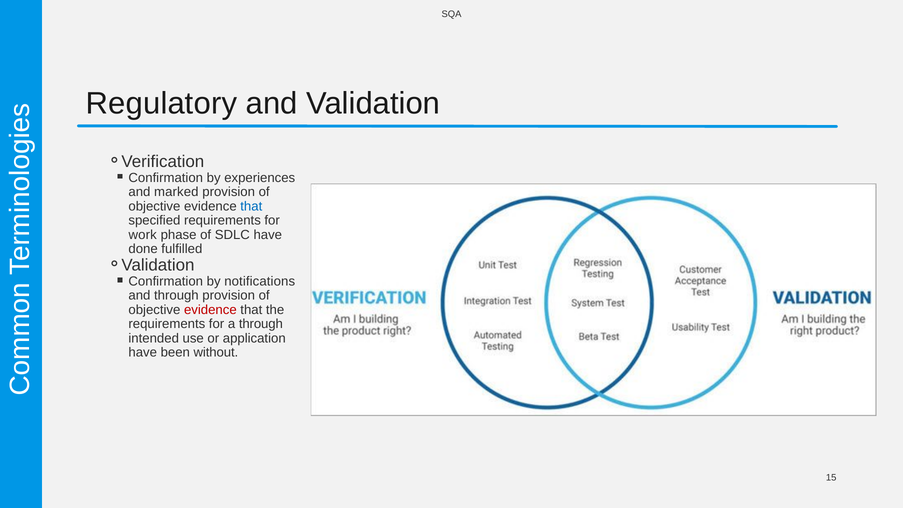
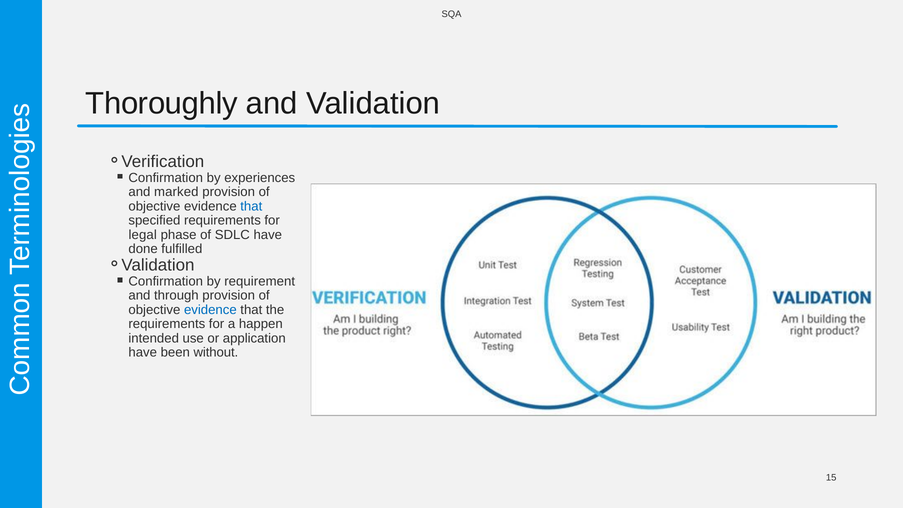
Regulatory: Regulatory -> Thoroughly
work: work -> legal
notifications: notifications -> requirement
evidence at (210, 310) colour: red -> blue
a through: through -> happen
